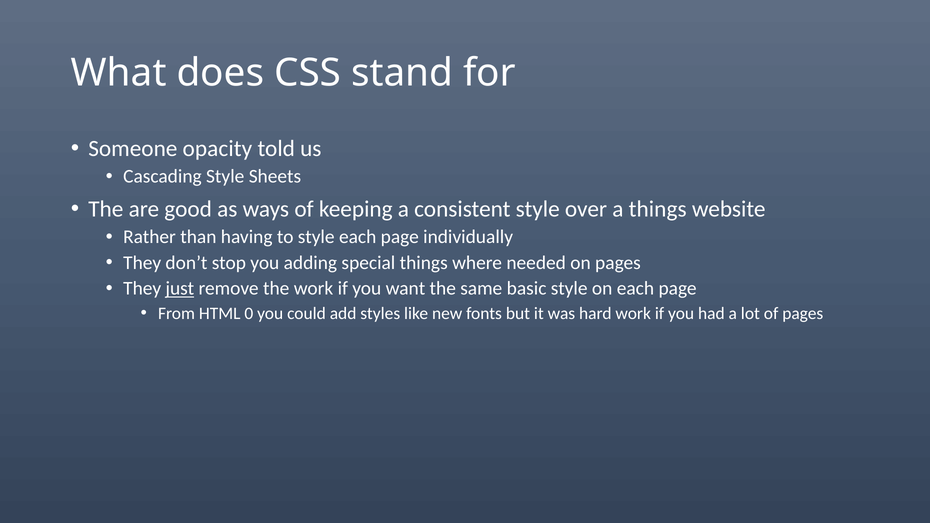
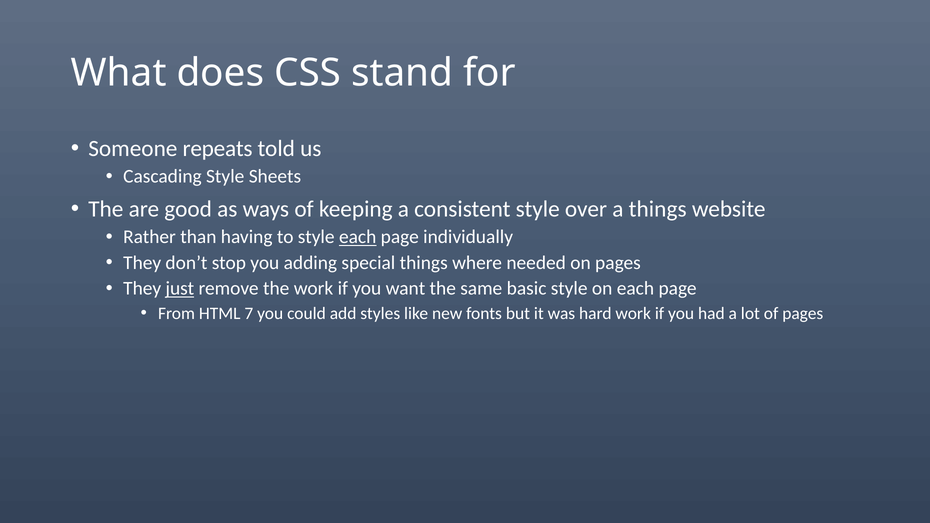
opacity: opacity -> repeats
each at (358, 237) underline: none -> present
0: 0 -> 7
